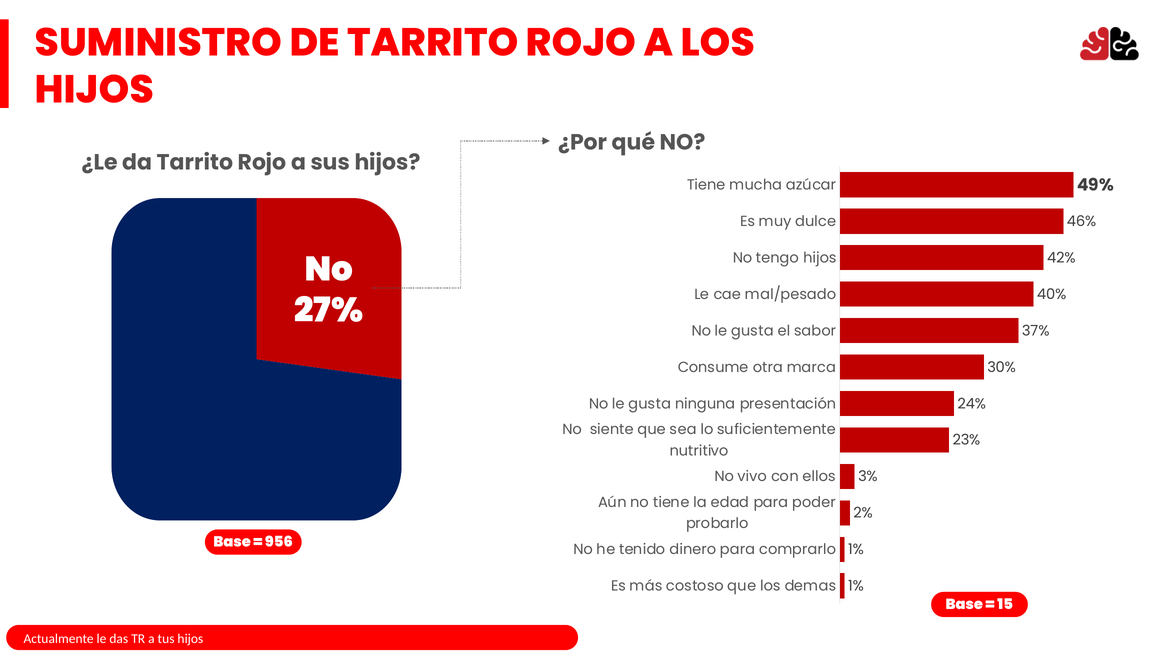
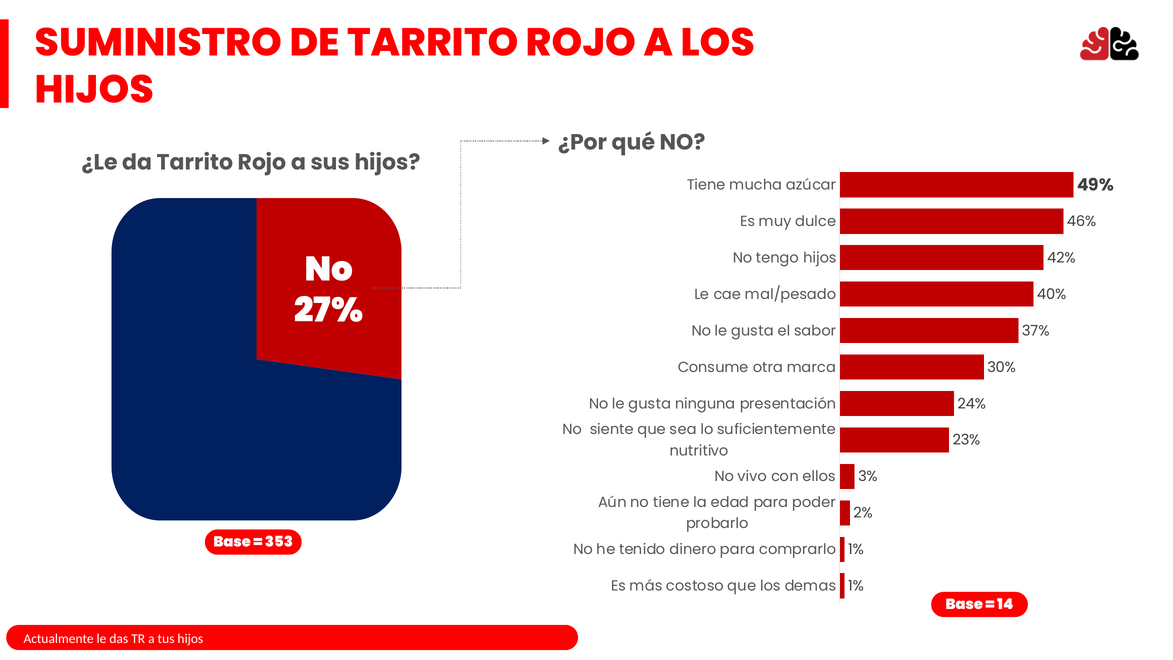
956: 956 -> 353
15: 15 -> 14
